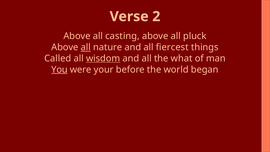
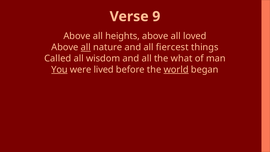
2: 2 -> 9
casting: casting -> heights
pluck: pluck -> loved
wisdom underline: present -> none
your: your -> lived
world underline: none -> present
